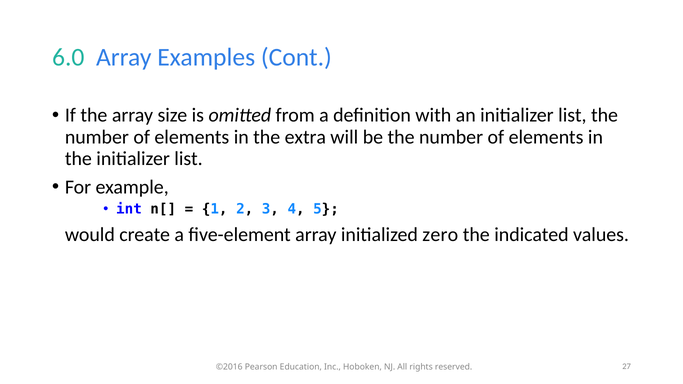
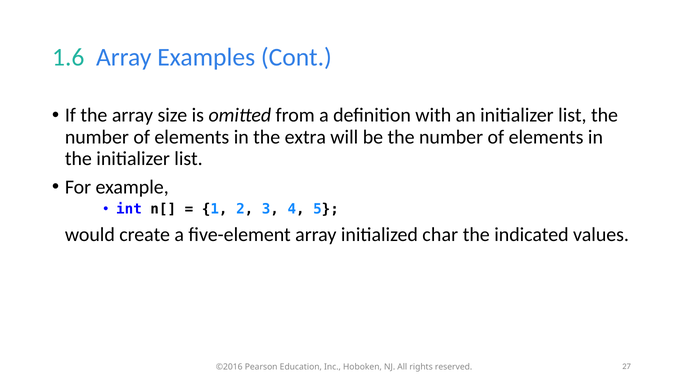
6.0: 6.0 -> 1.6
zero: zero -> char
